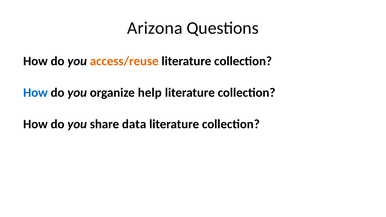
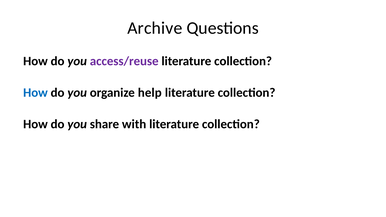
Arizona: Arizona -> Archive
access/reuse colour: orange -> purple
data: data -> with
